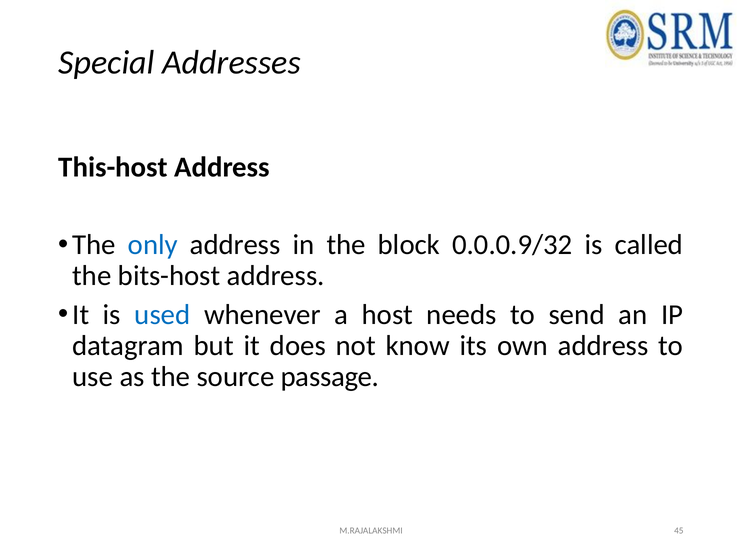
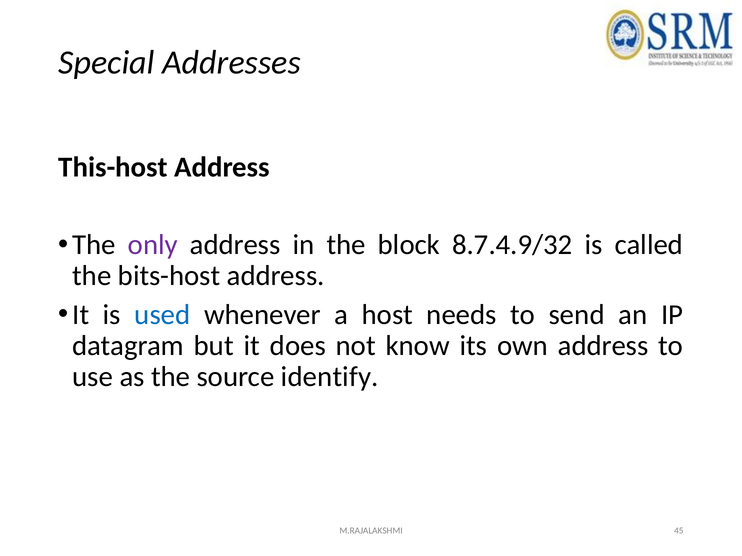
only colour: blue -> purple
0.0.0.9/32: 0.0.0.9/32 -> 8.7.4.9/32
passage: passage -> identify
